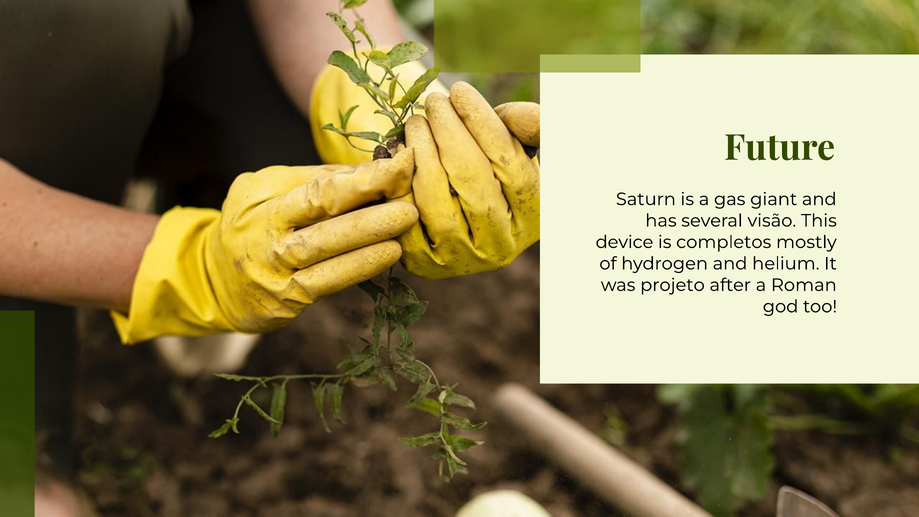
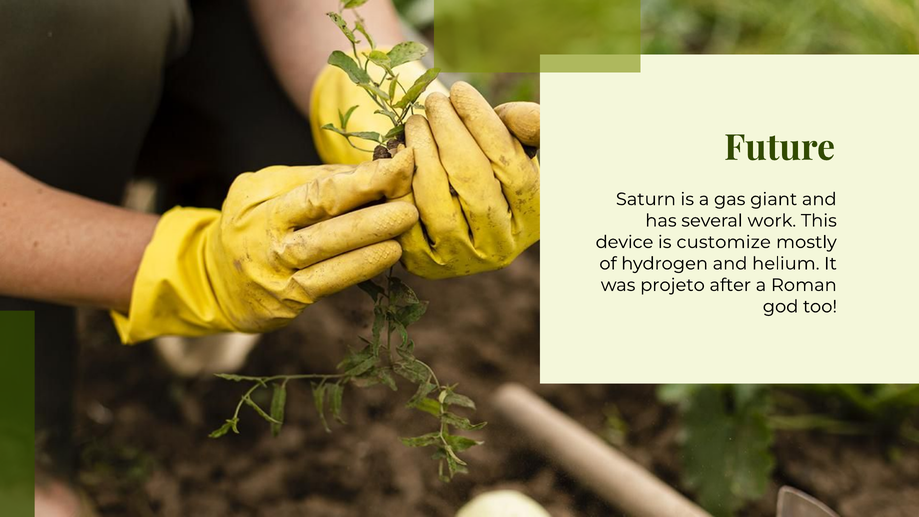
visão: visão -> work
completos: completos -> customize
